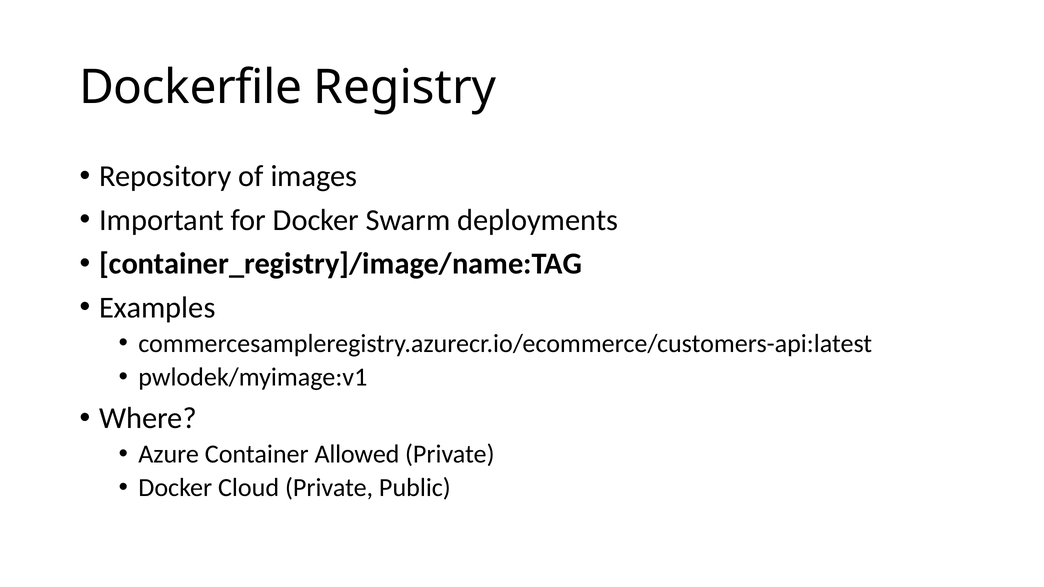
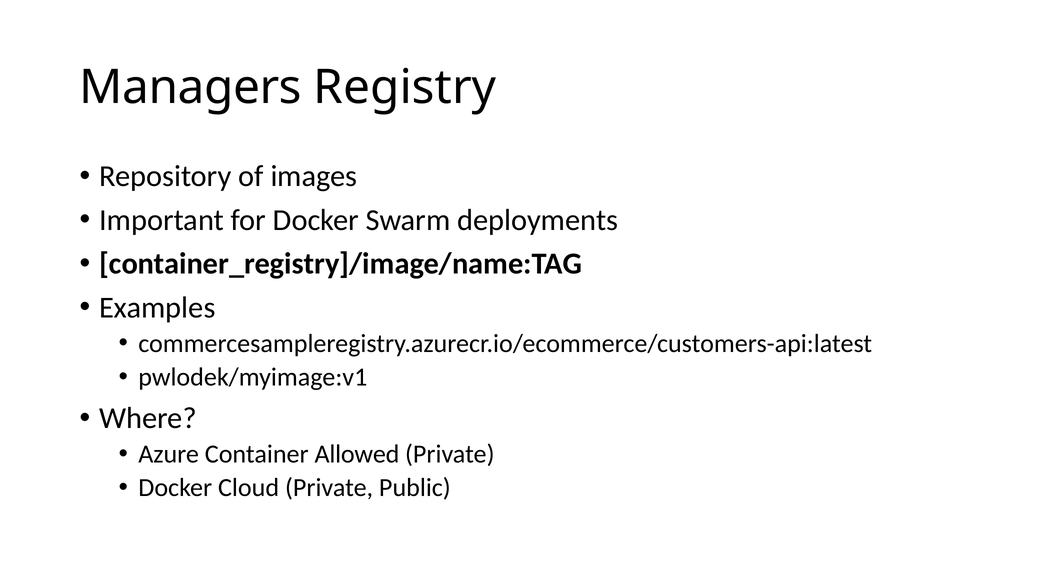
Dockerfile: Dockerfile -> Managers
